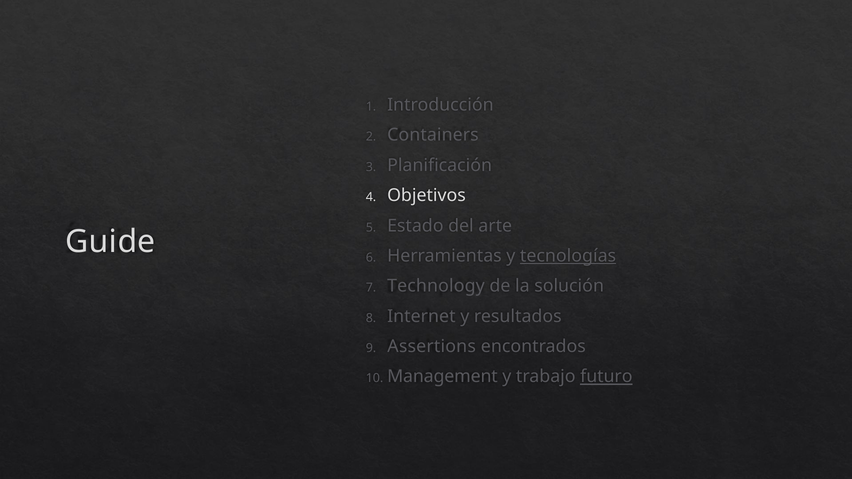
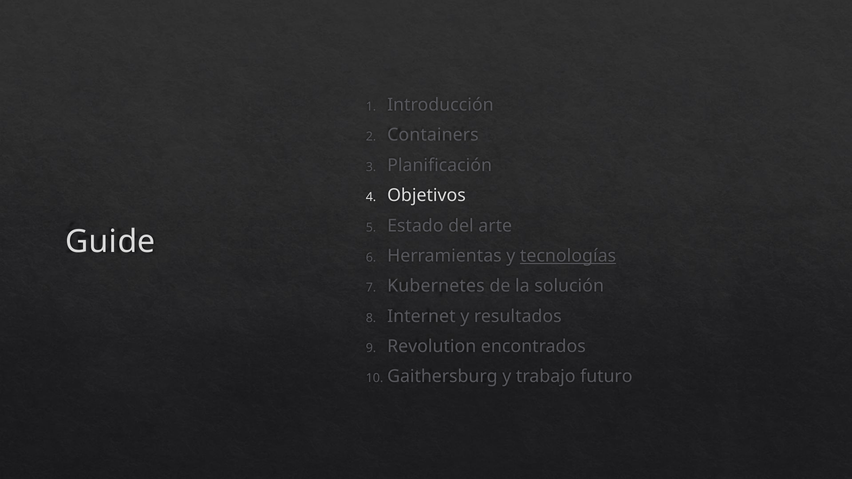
Technology: Technology -> Kubernetes
Assertions: Assertions -> Revolution
Management: Management -> Gaithersburg
futuro underline: present -> none
